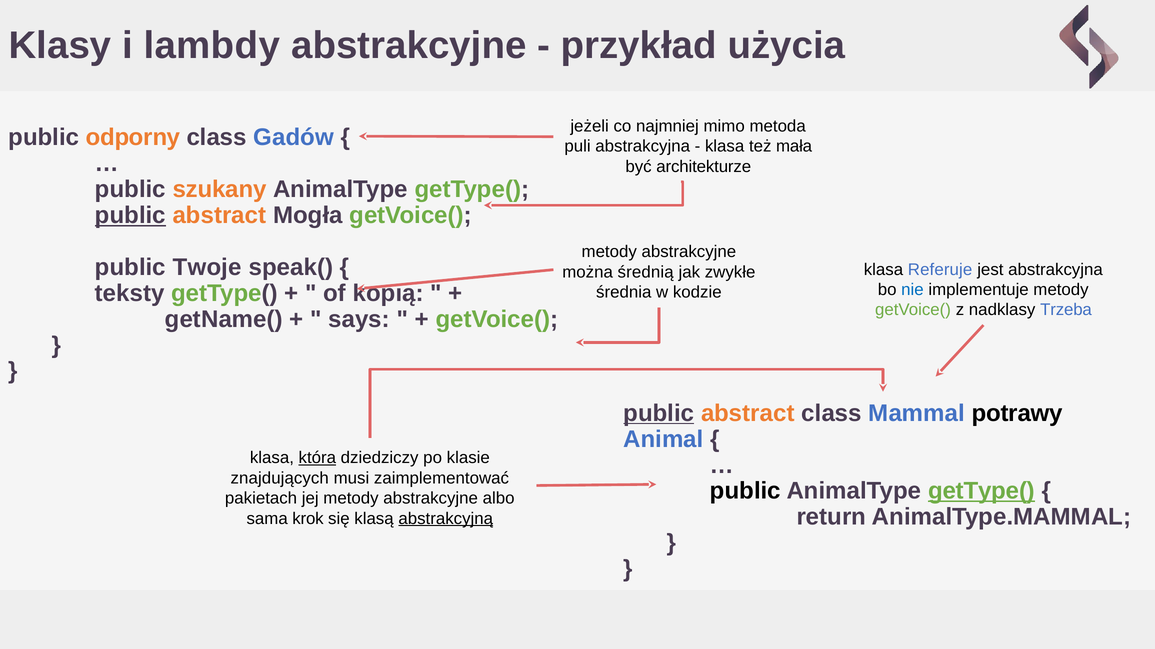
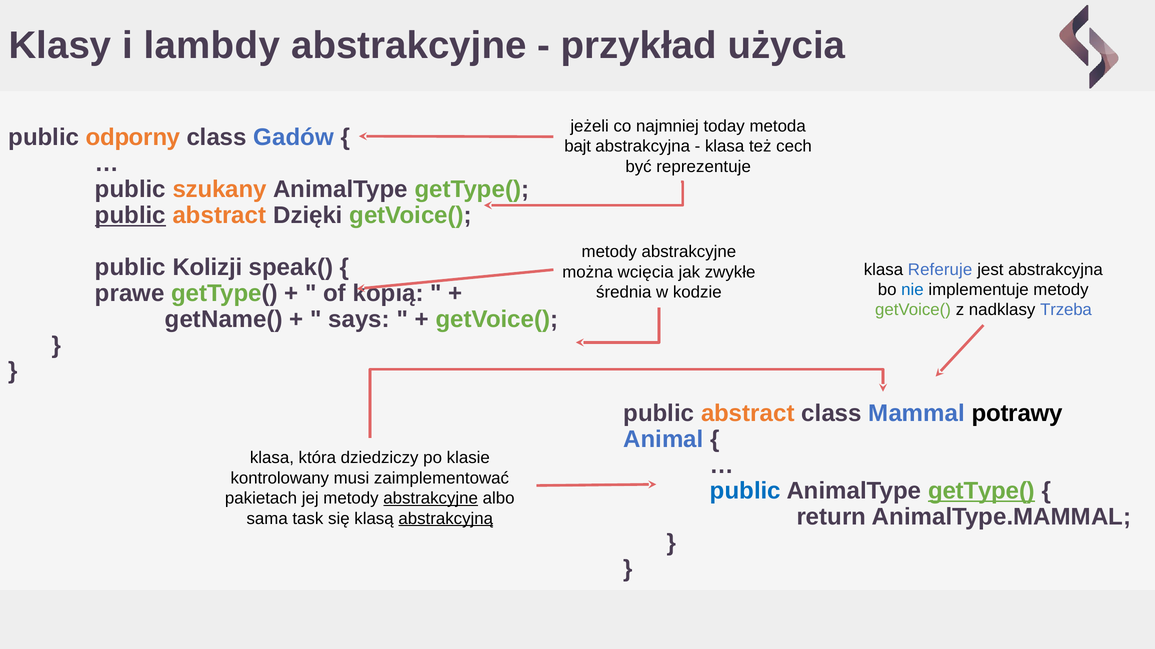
mimo: mimo -> today
puli: puli -> bajt
mała: mała -> cech
architekturze: architekturze -> reprezentuje
Mogła: Mogła -> Dzięki
Twoje: Twoje -> Kolizji
średnią: średnią -> wcięcia
teksty: teksty -> prawe
public at (659, 414) underline: present -> none
która underline: present -> none
znajdujących: znajdujących -> kontrolowany
public at (745, 492) colour: black -> blue
abstrakcyjne at (431, 499) underline: none -> present
krok: krok -> task
